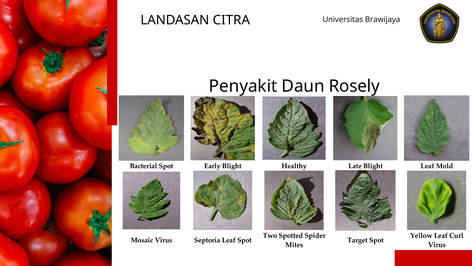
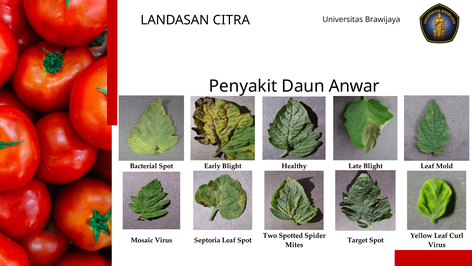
Rosely: Rosely -> Anwar
